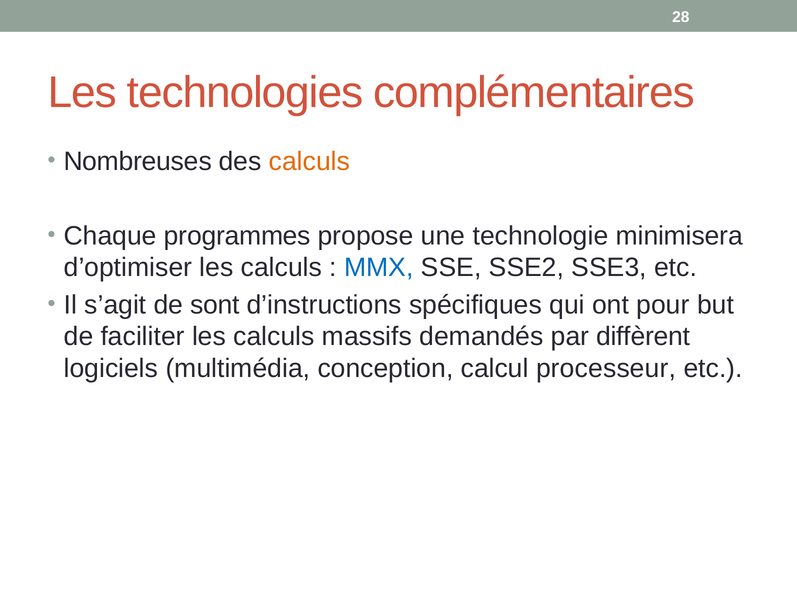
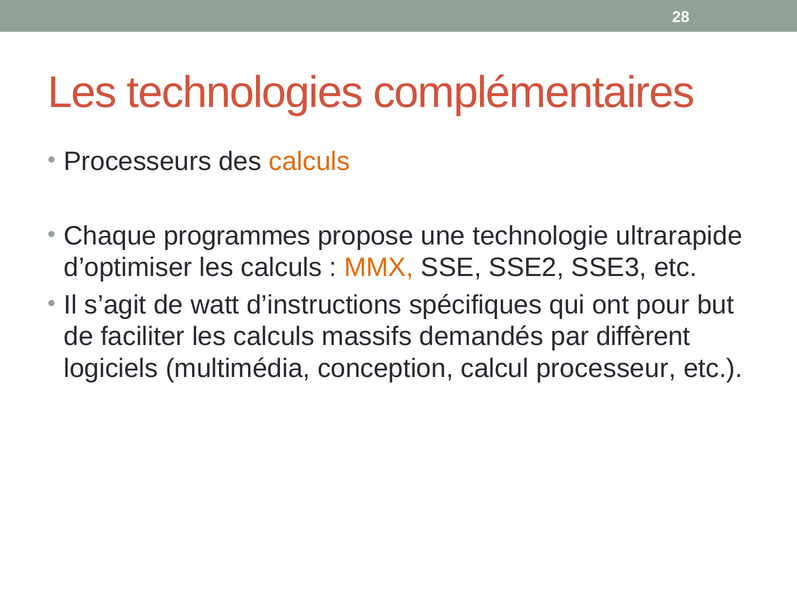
Nombreuses: Nombreuses -> Processeurs
minimisera: minimisera -> ultrarapide
MMX colour: blue -> orange
sont: sont -> watt
